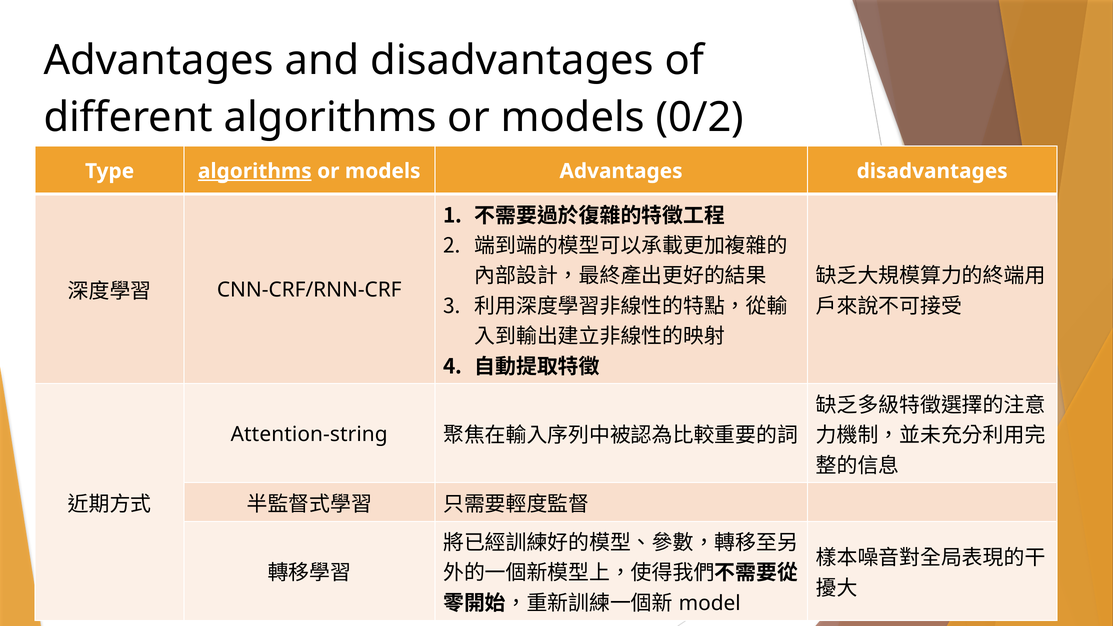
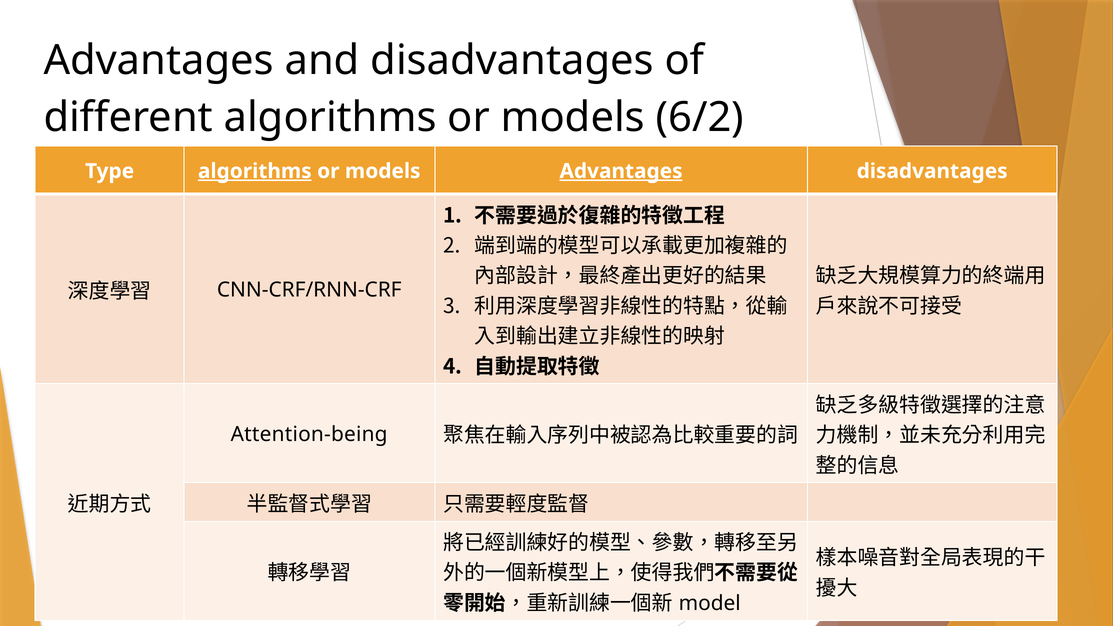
0/2: 0/2 -> 6/2
Advantages at (621, 171) underline: none -> present
Attention-string: Attention-string -> Attention-being
